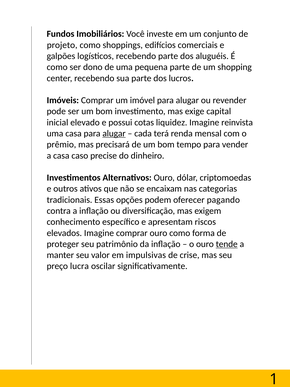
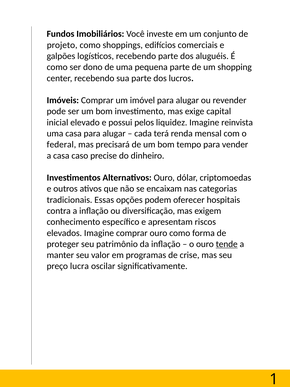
cotas: cotas -> pelos
alugar at (114, 133) underline: present -> none
prêmio: prêmio -> federal
pagando: pagando -> hospitais
impulsivas: impulsivas -> programas
